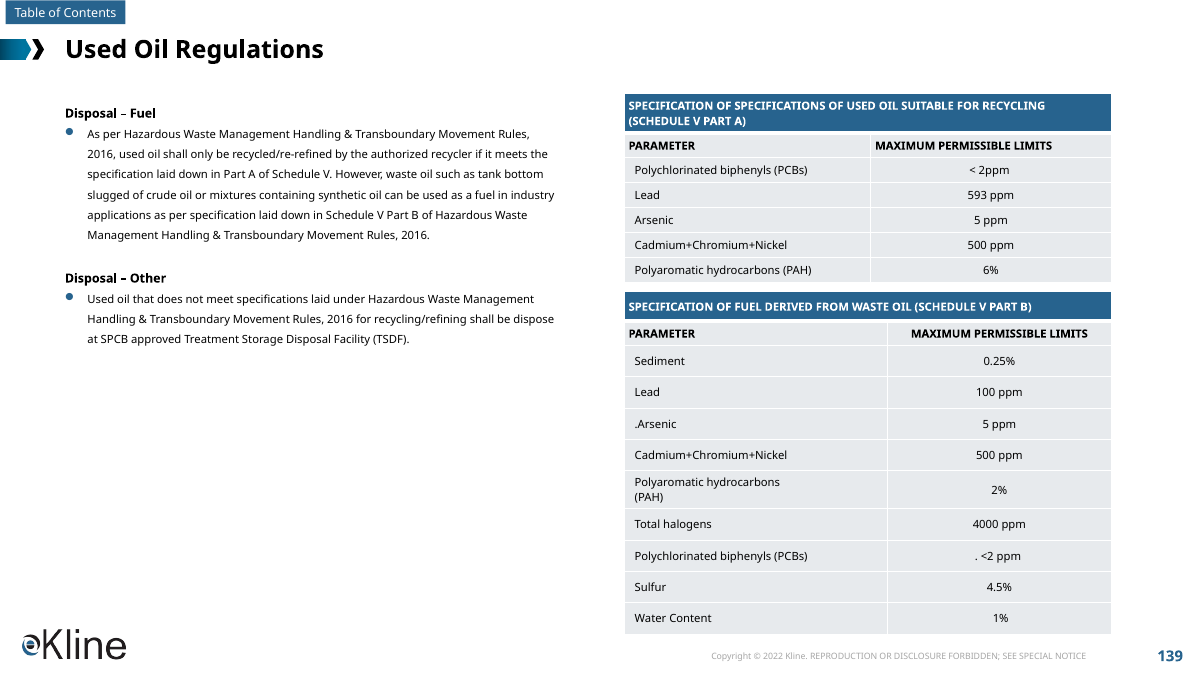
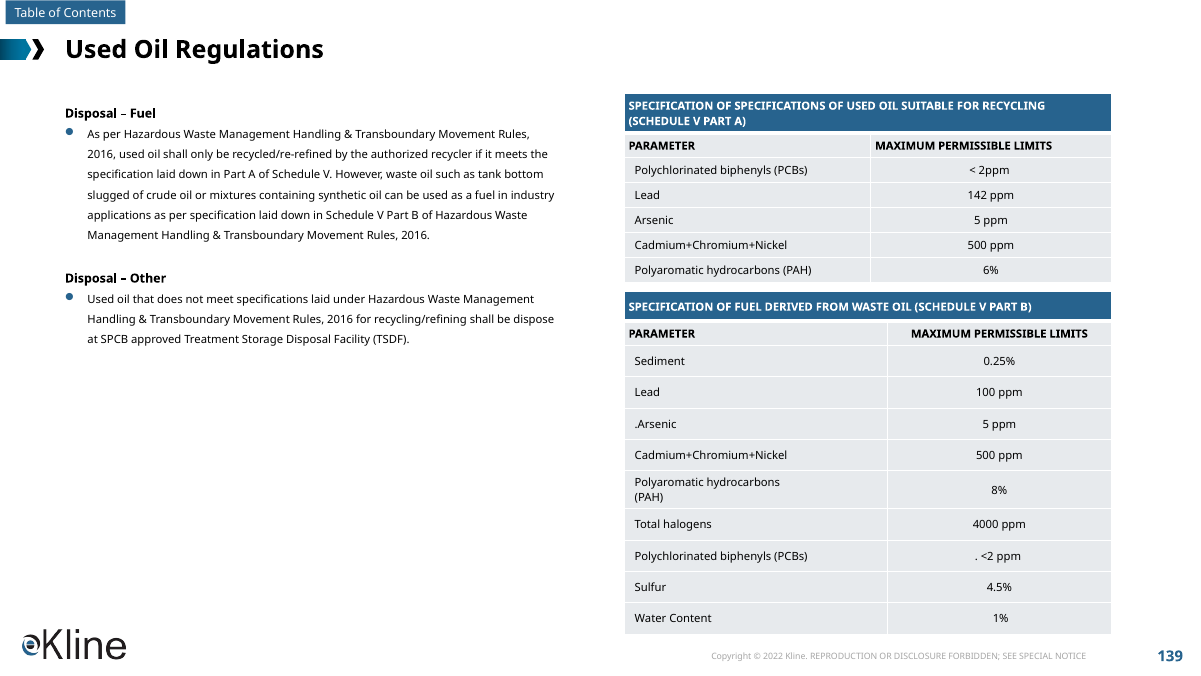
593: 593 -> 142
2%: 2% -> 8%
